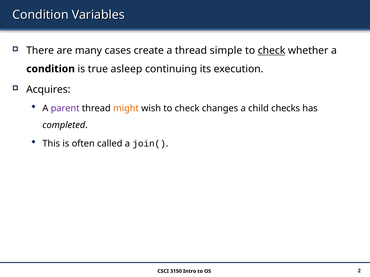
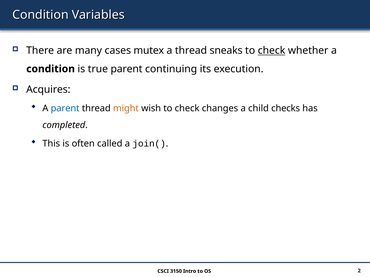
create: create -> mutex
simple: simple -> sneaks
true asleep: asleep -> parent
parent at (65, 109) colour: purple -> blue
